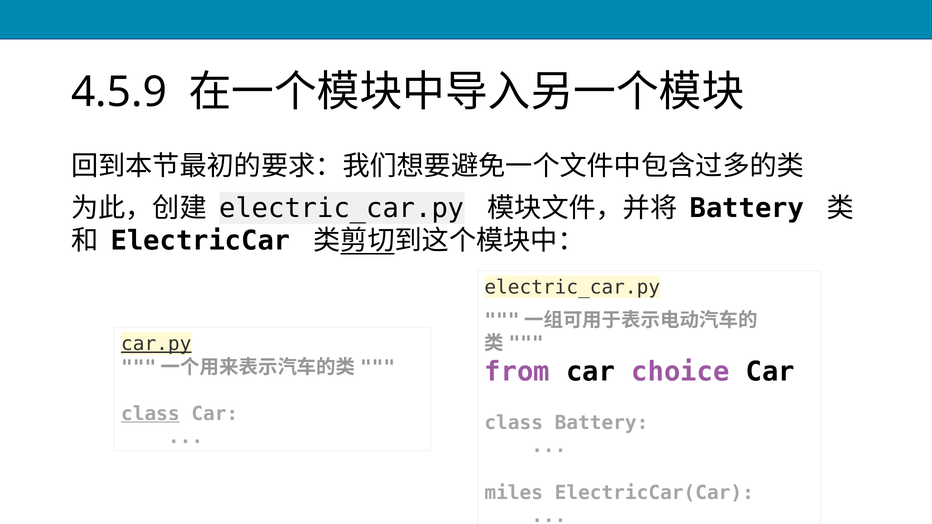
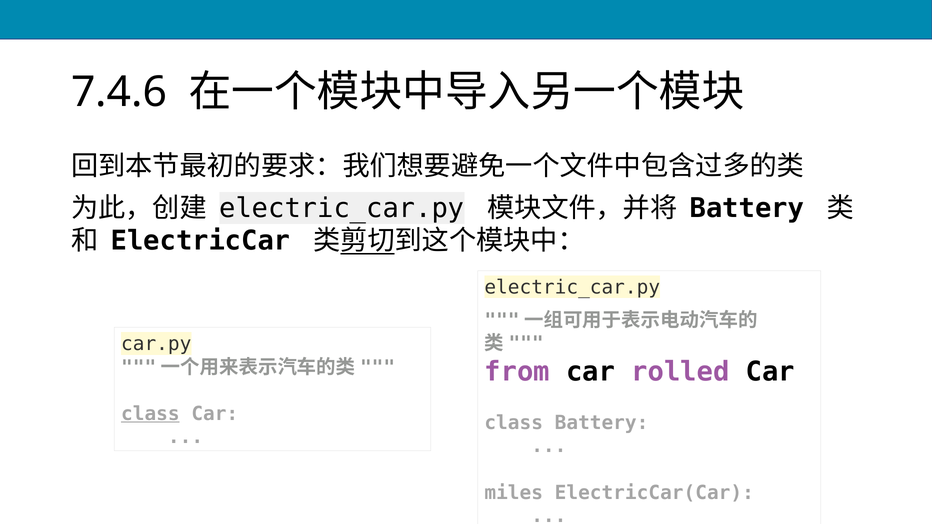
4.5.9: 4.5.9 -> 7.4.6
car.py underline: present -> none
choice: choice -> rolled
